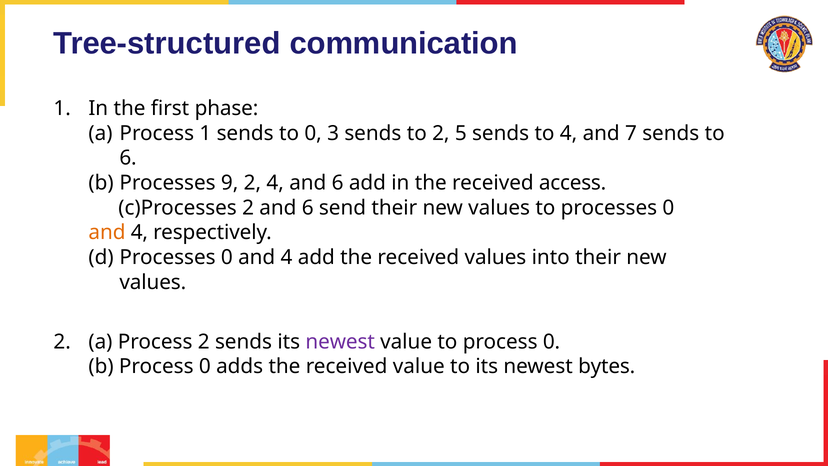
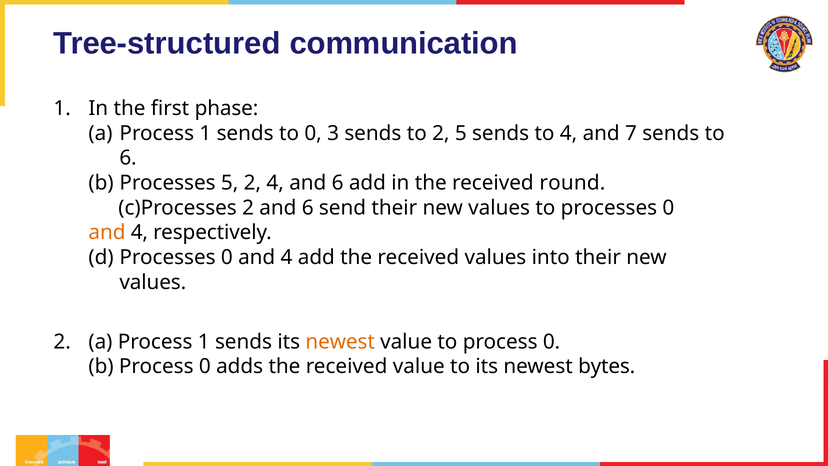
Processes 9: 9 -> 5
access: access -> round
2 a Process 2: 2 -> 1
newest at (340, 342) colour: purple -> orange
